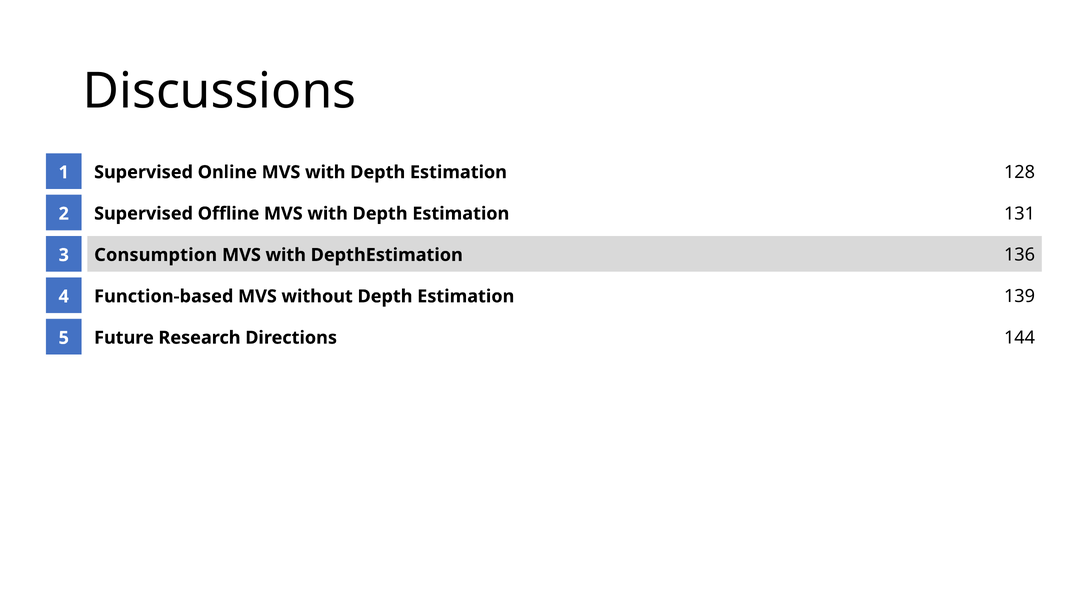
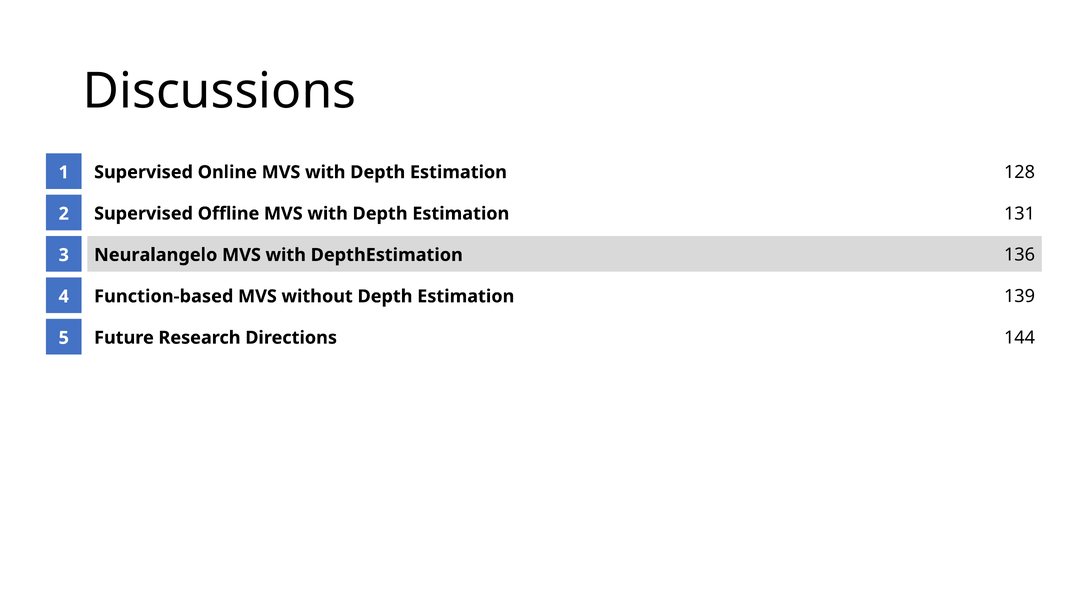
Consumption: Consumption -> Neuralangelo
